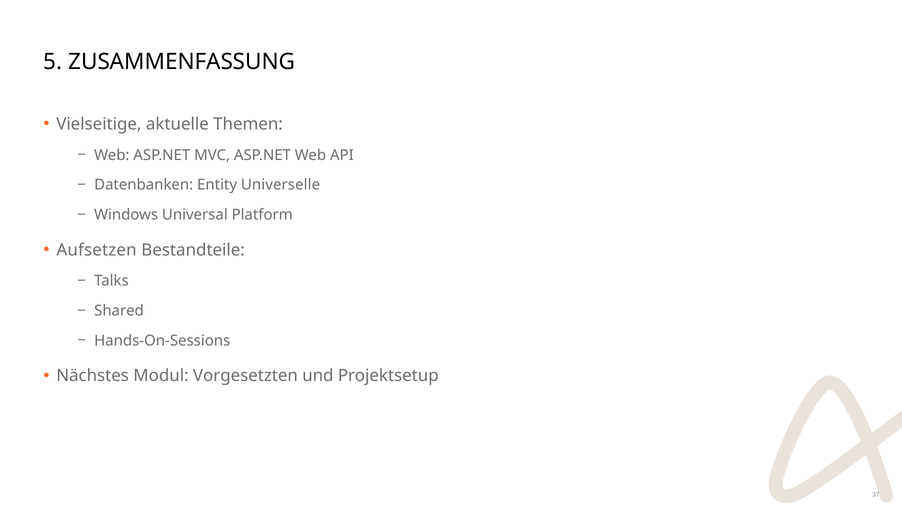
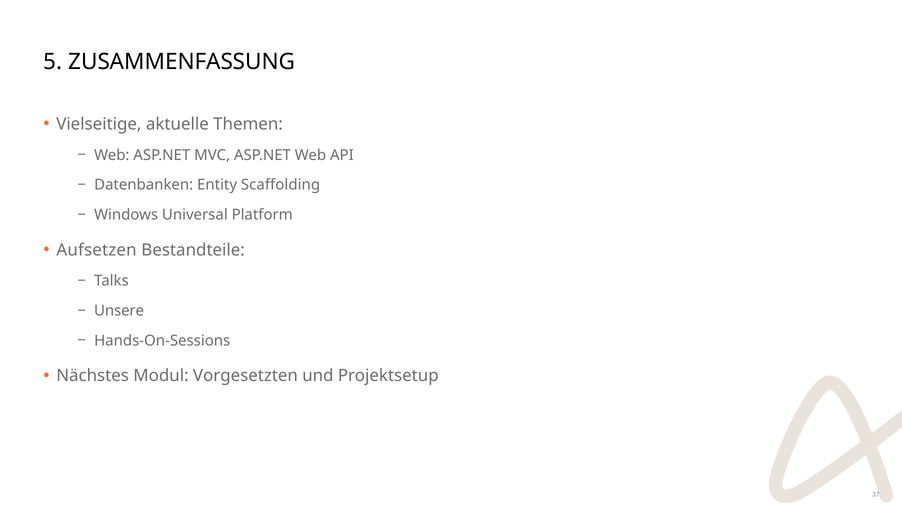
Universelle: Universelle -> Scaffolding
Shared: Shared -> Unsere
